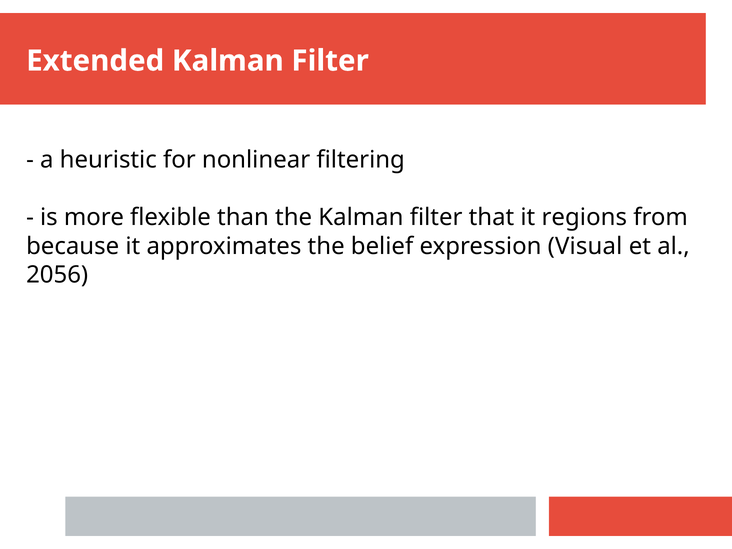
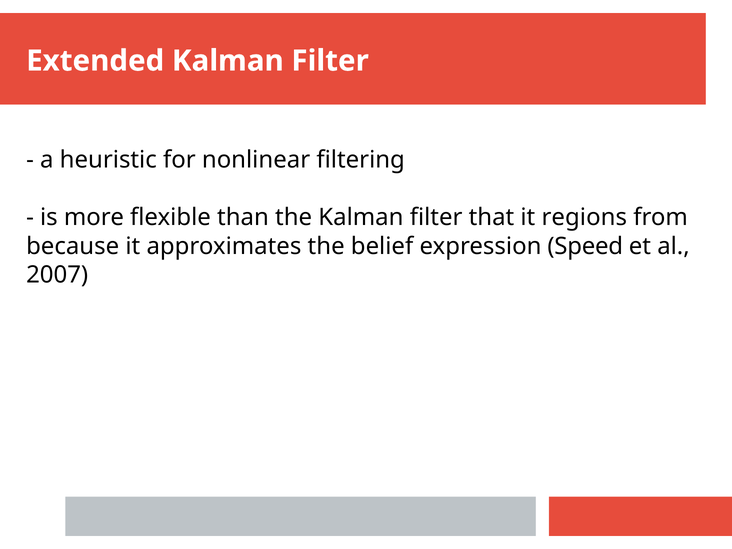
Visual: Visual -> Speed
2056: 2056 -> 2007
